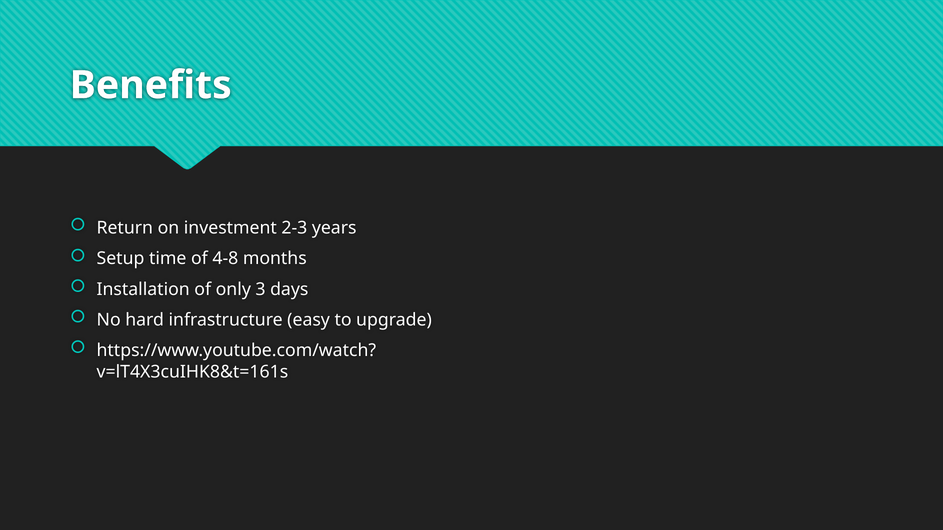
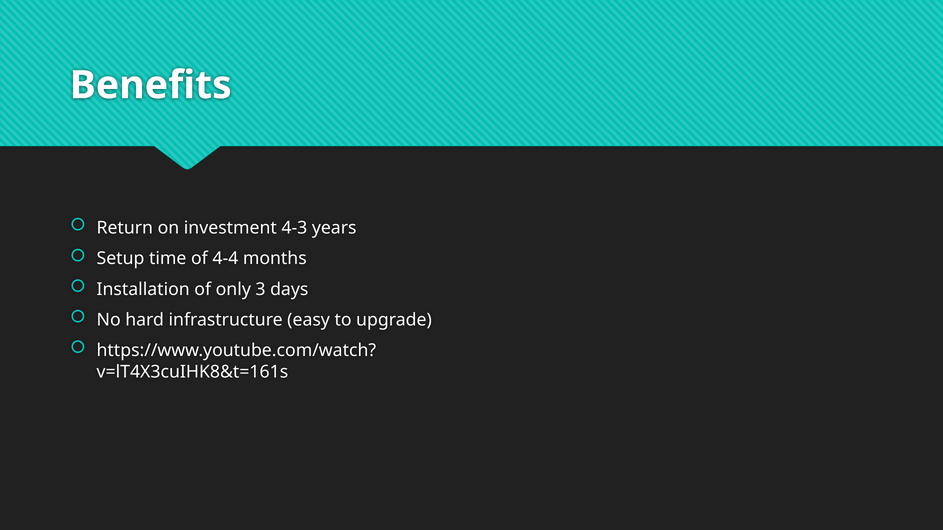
2-3: 2-3 -> 4-3
4-8: 4-8 -> 4-4
